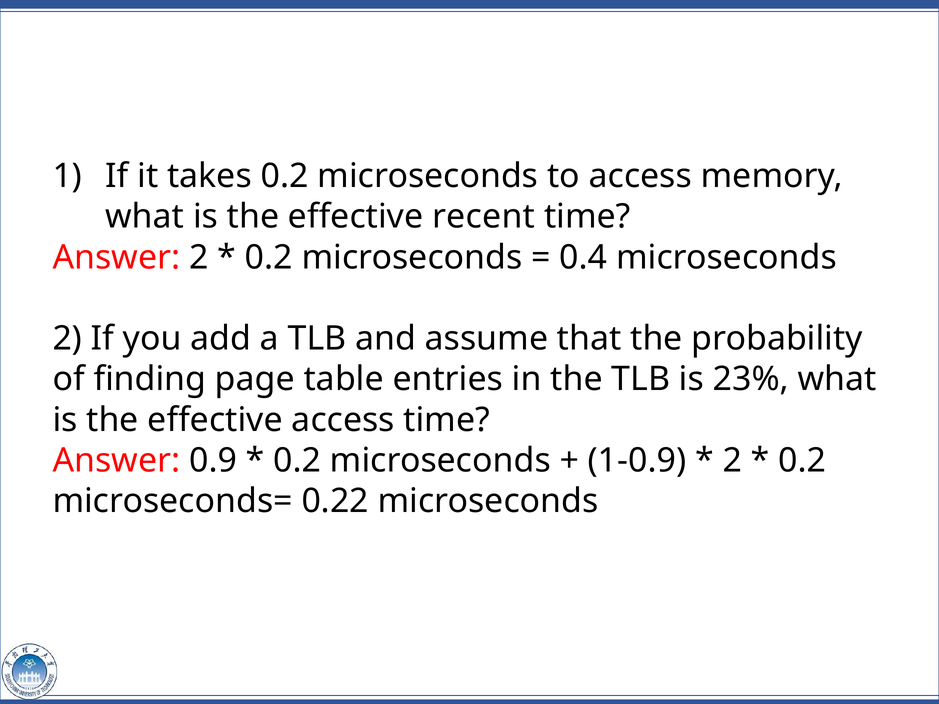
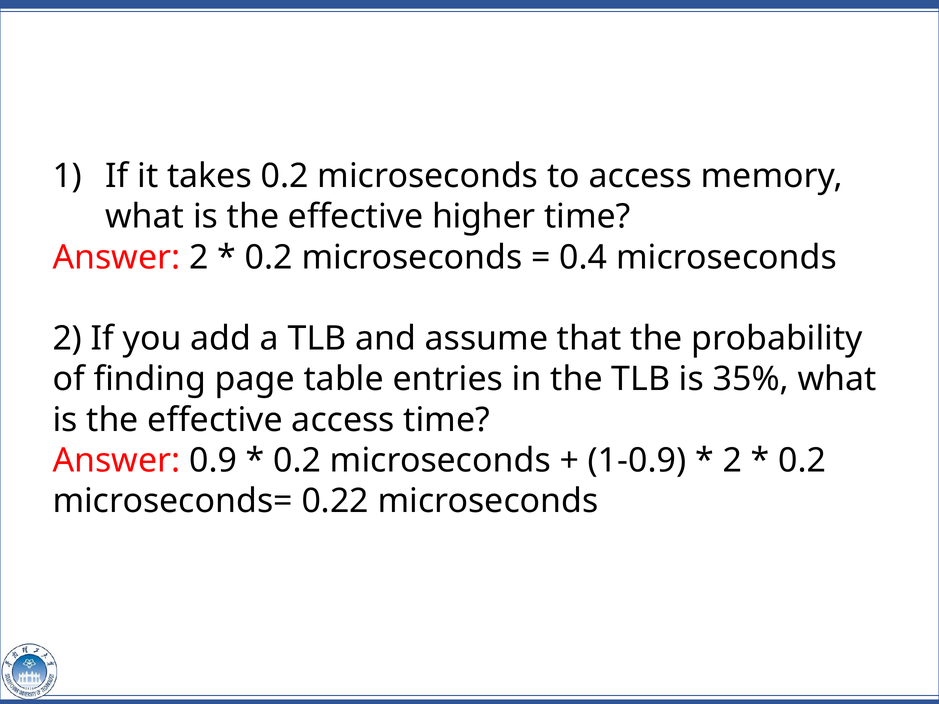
recent: recent -> higher
23%: 23% -> 35%
